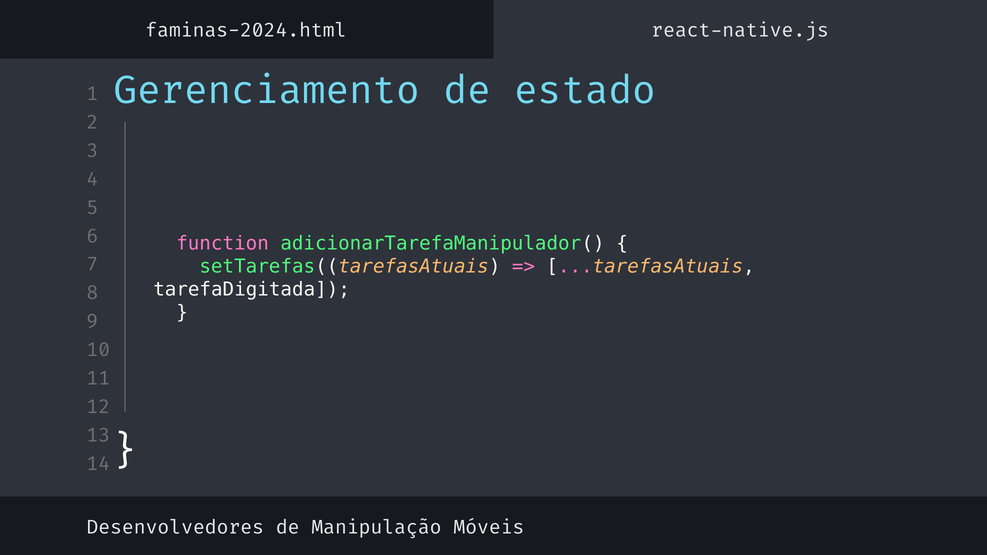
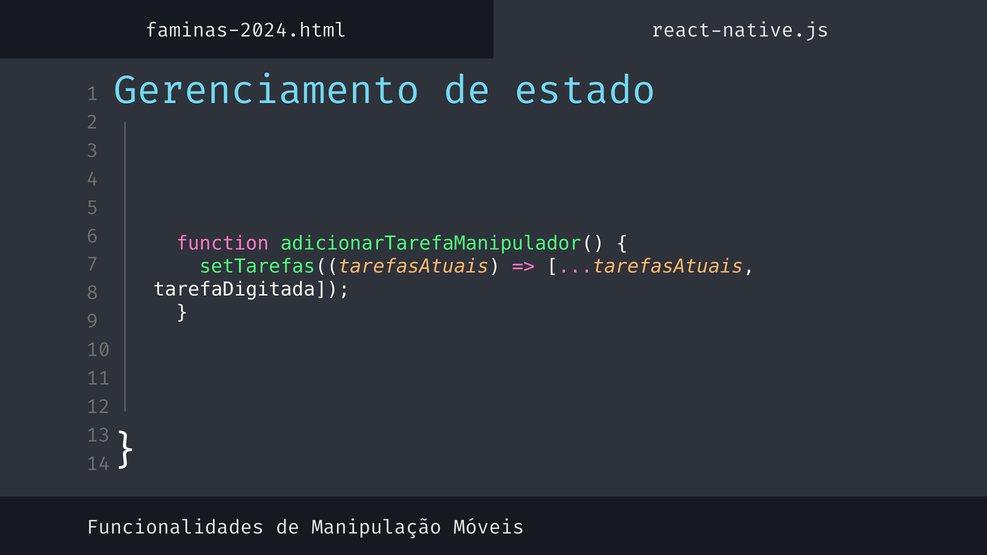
Desenvolvedores: Desenvolvedores -> Funcionalidades
